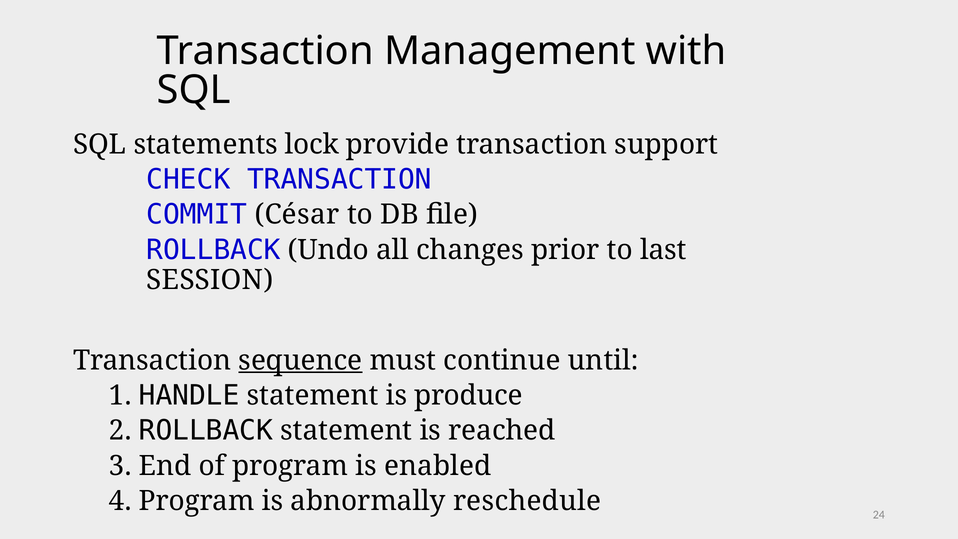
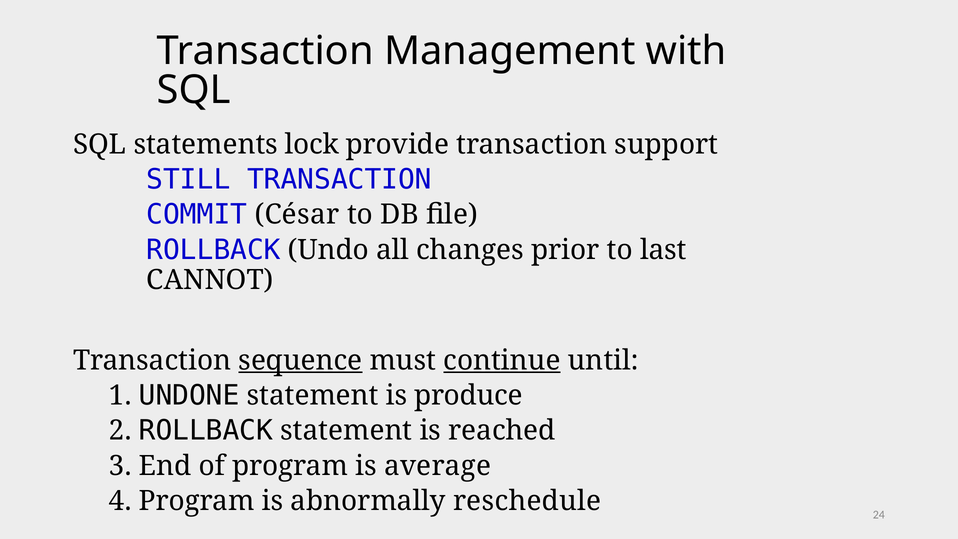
CHECK: CHECK -> STILL
SESSION: SESSION -> CANNOT
continue underline: none -> present
HANDLE: HANDLE -> UNDONE
enabled: enabled -> average
